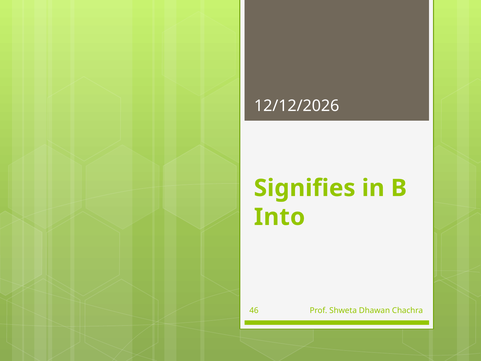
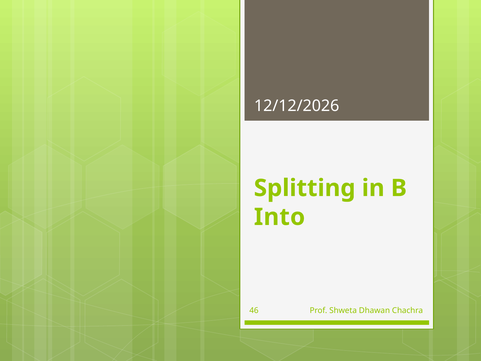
Signifies: Signifies -> Splitting
